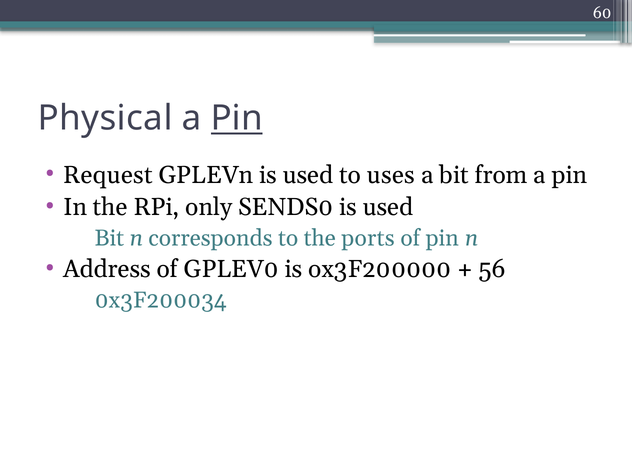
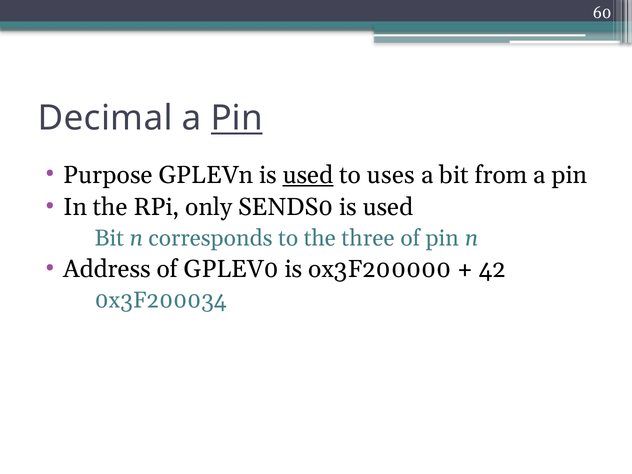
Physical: Physical -> Decimal
Request: Request -> Purpose
used at (308, 175) underline: none -> present
ports: ports -> three
56: 56 -> 42
